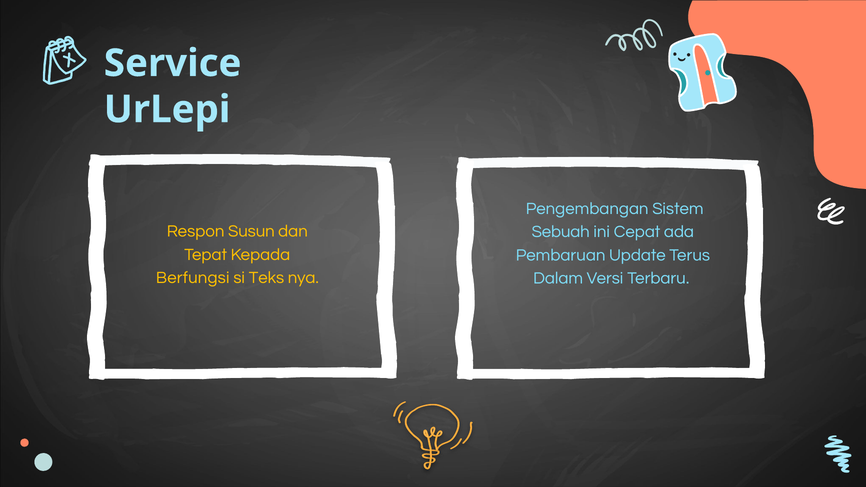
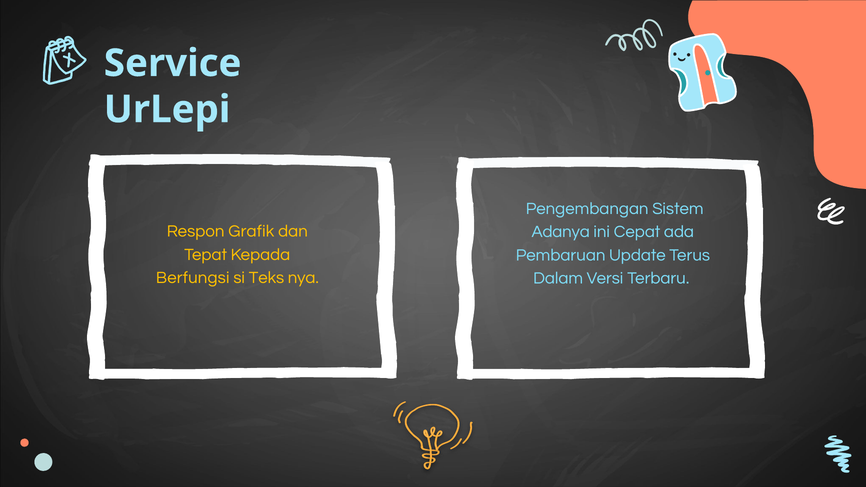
Susun: Susun -> Grafik
Sebuah: Sebuah -> Adanya
